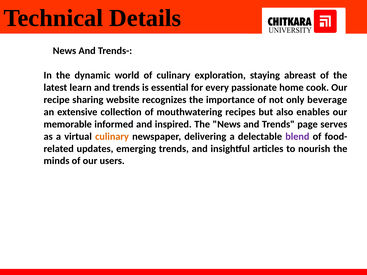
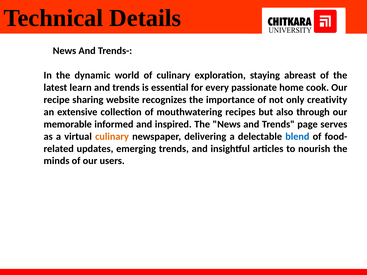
beverage: beverage -> creativity
enables: enables -> through
blend colour: purple -> blue
